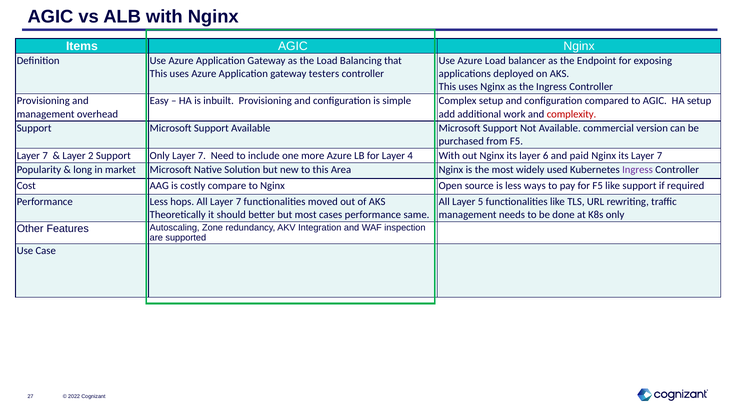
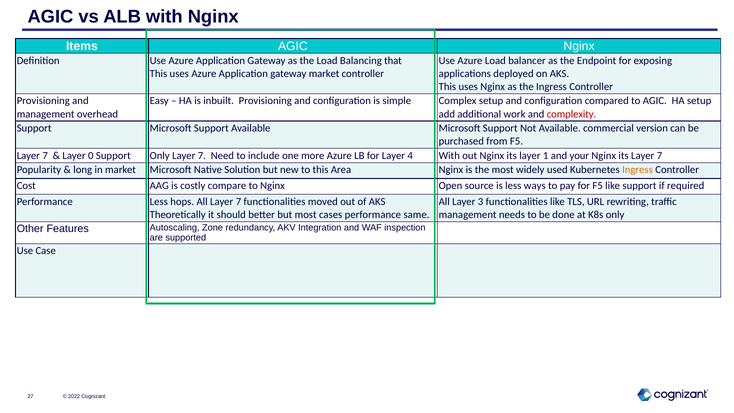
gateway testers: testers -> market
2: 2 -> 0
6: 6 -> 1
paid: paid -> your
Ingress at (638, 170) colour: purple -> orange
5: 5 -> 3
